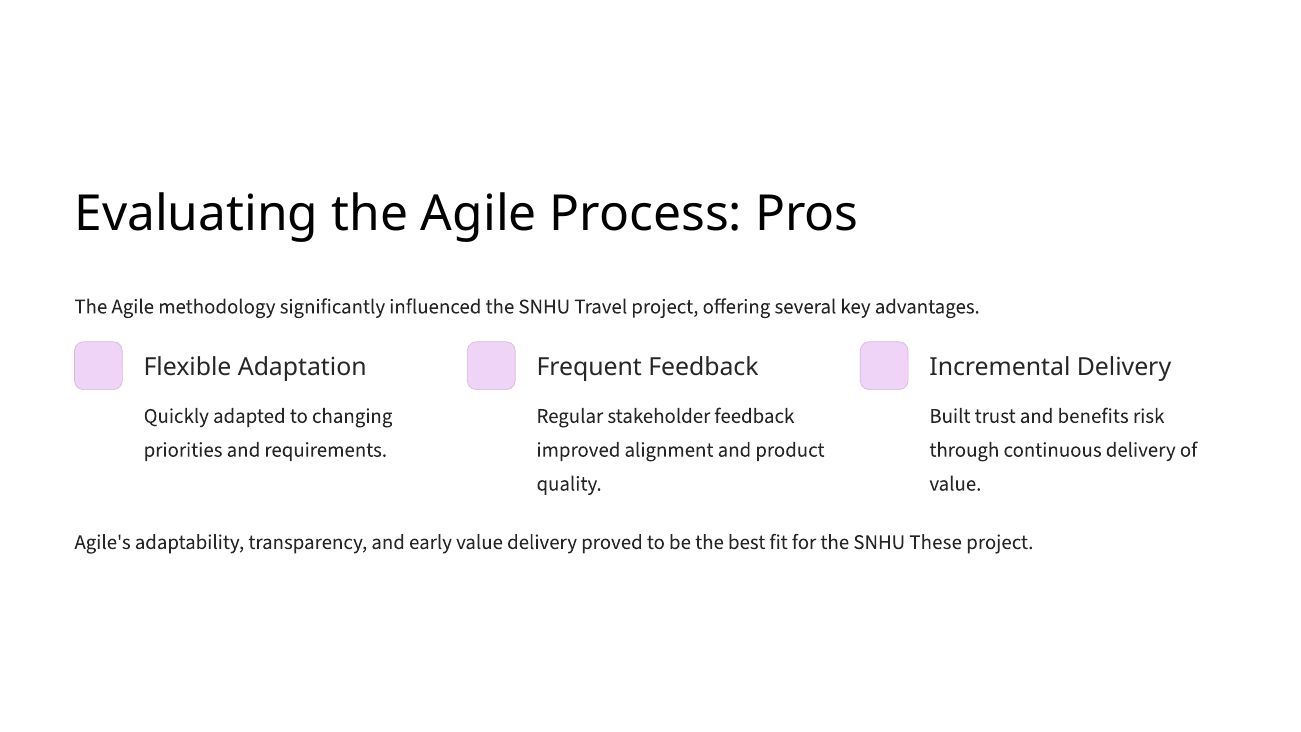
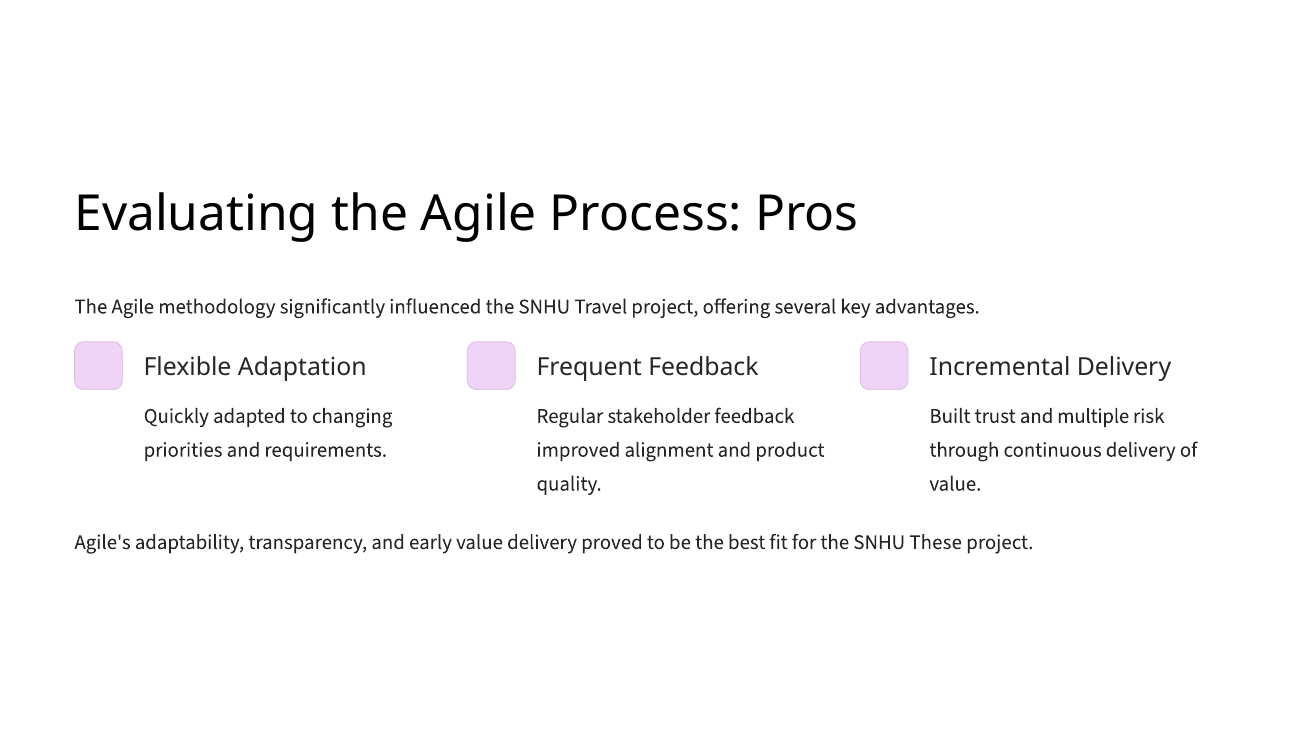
benefits: benefits -> multiple
